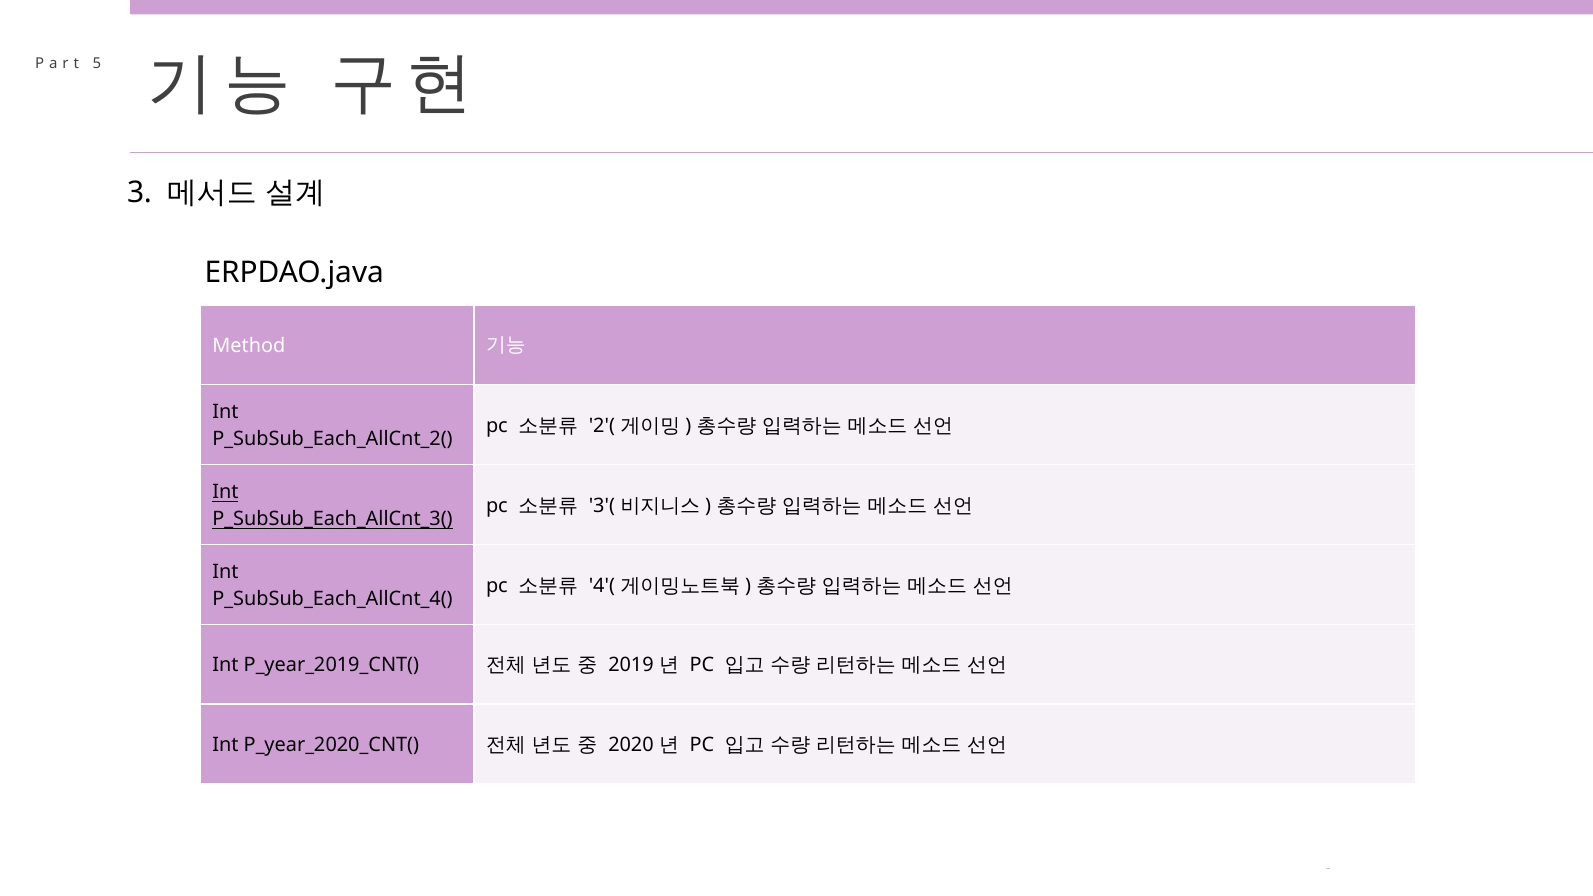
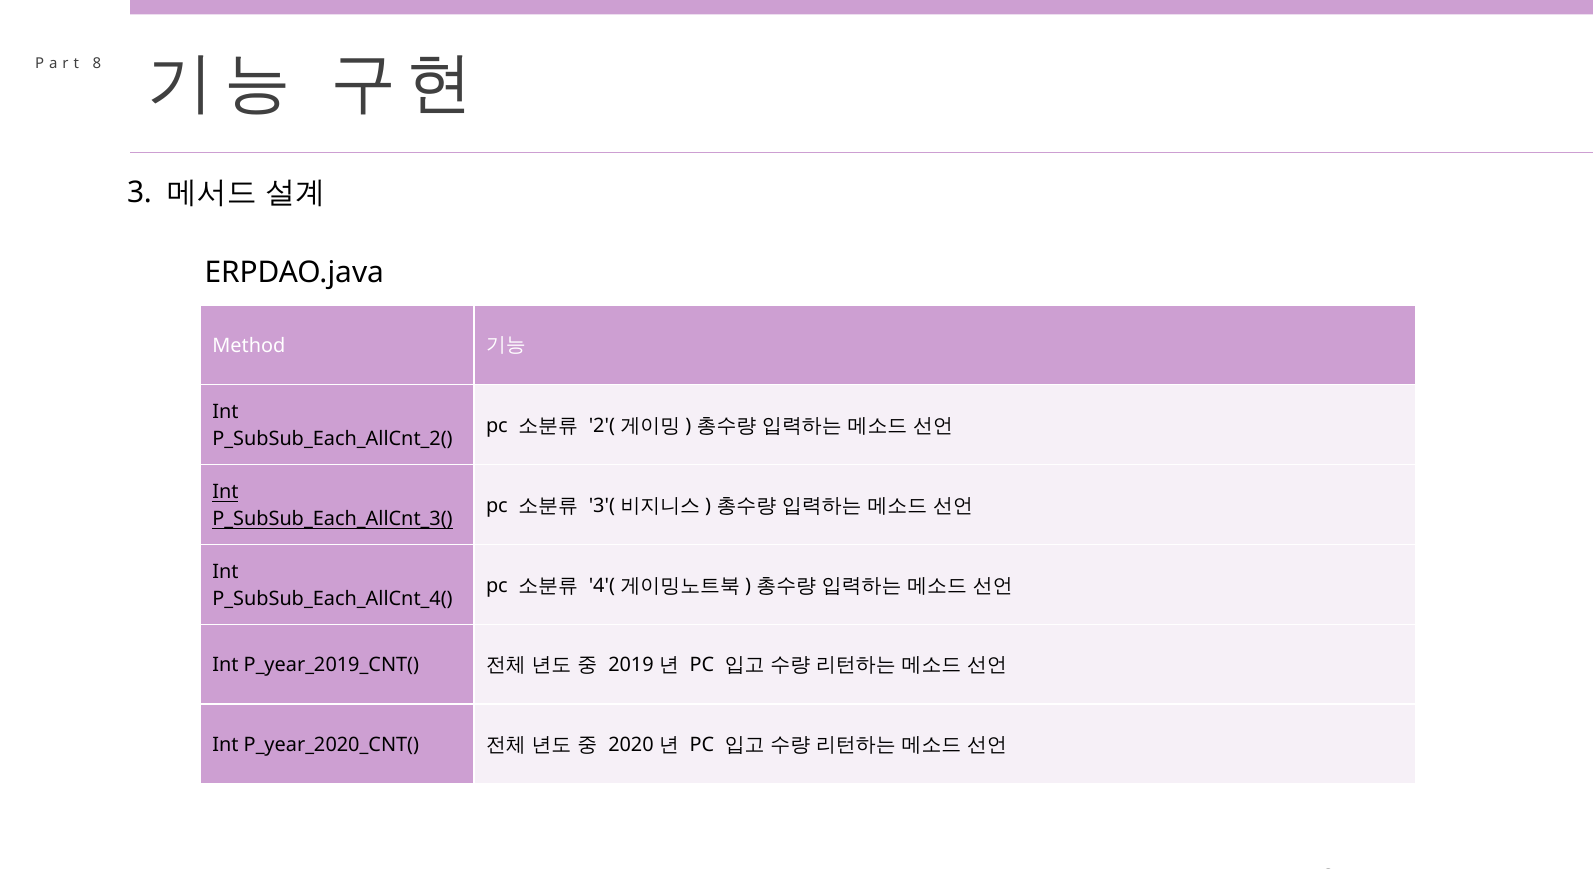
5: 5 -> 8
